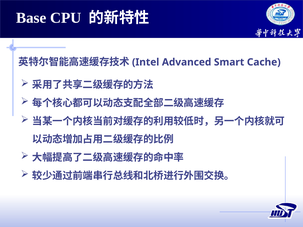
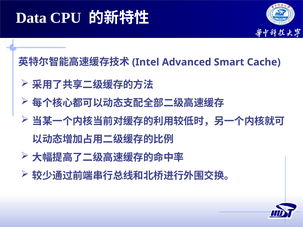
Base: Base -> Data
